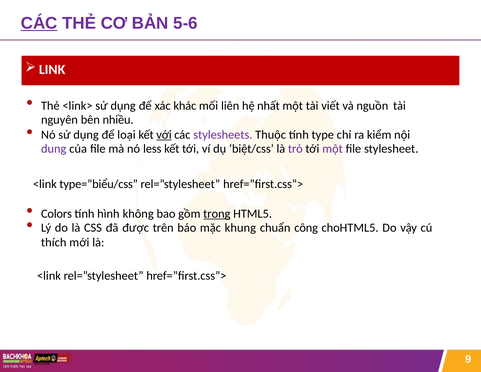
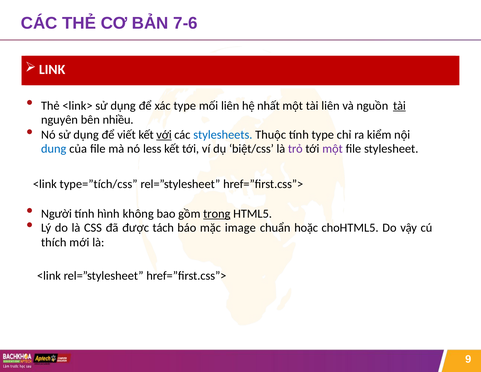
CÁC at (39, 23) underline: present -> none
5-6: 5-6 -> 7-6
xác khác: khác -> type
tài viết: viết -> liên
tài at (399, 106) underline: none -> present
loại: loại -> viết
stylesheets colour: purple -> blue
dung colour: purple -> blue
type=”biểu/css: type=”biểu/css -> type=”tích/css
Colors: Colors -> Người
trên: trên -> tách
khung: khung -> image
công: công -> hoặc
